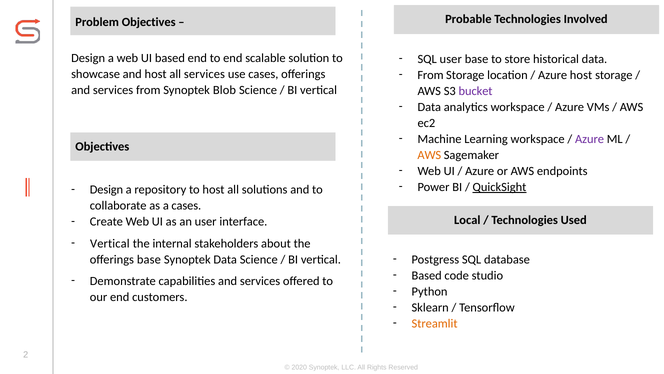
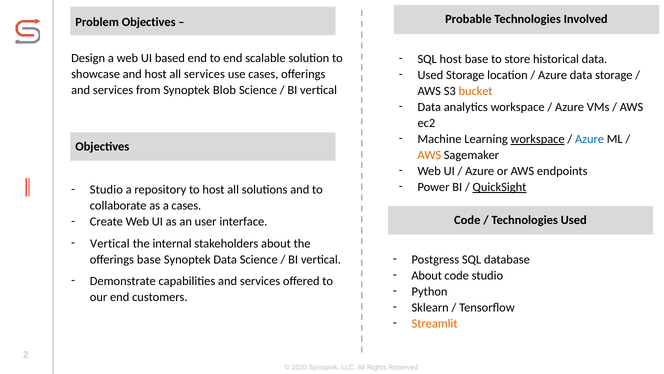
SQL user: user -> host
From at (430, 75): From -> Used
Azure host: host -> data
bucket colour: purple -> orange
workspace at (538, 139) underline: none -> present
Azure at (590, 139) colour: purple -> blue
Design at (106, 190): Design -> Studio
Local at (467, 220): Local -> Code
Based at (427, 275): Based -> About
